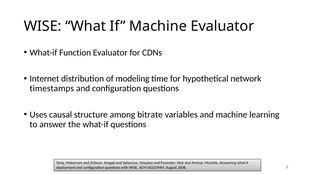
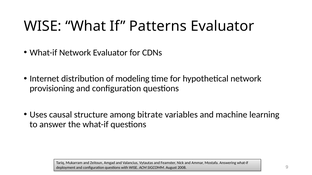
If Machine: Machine -> Patterns
What-if Function: Function -> Network
timestamps: timestamps -> provisioning
